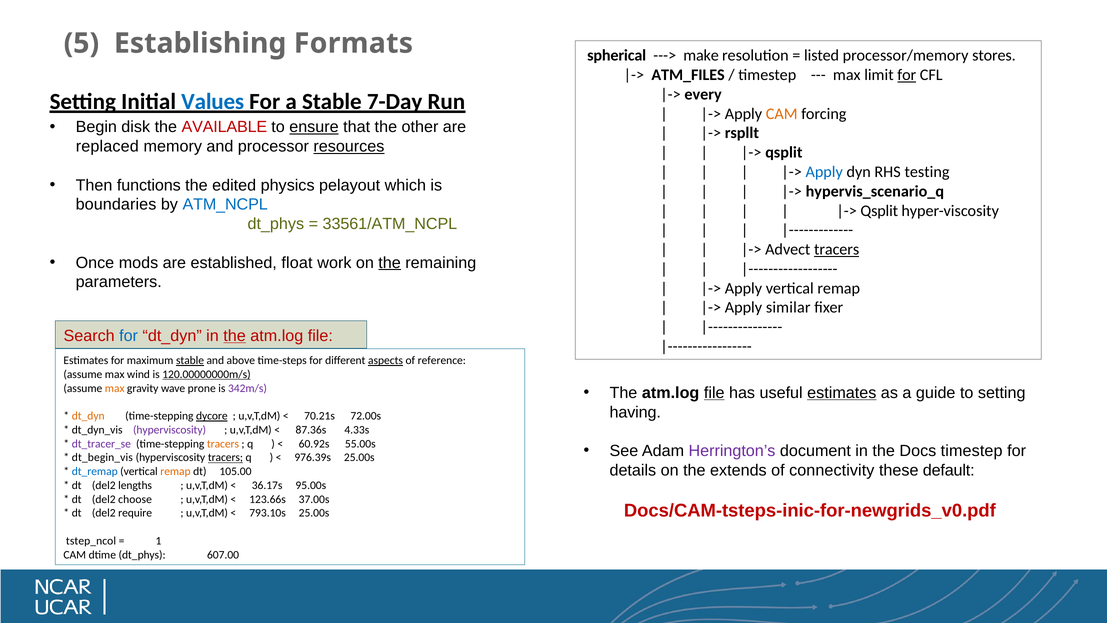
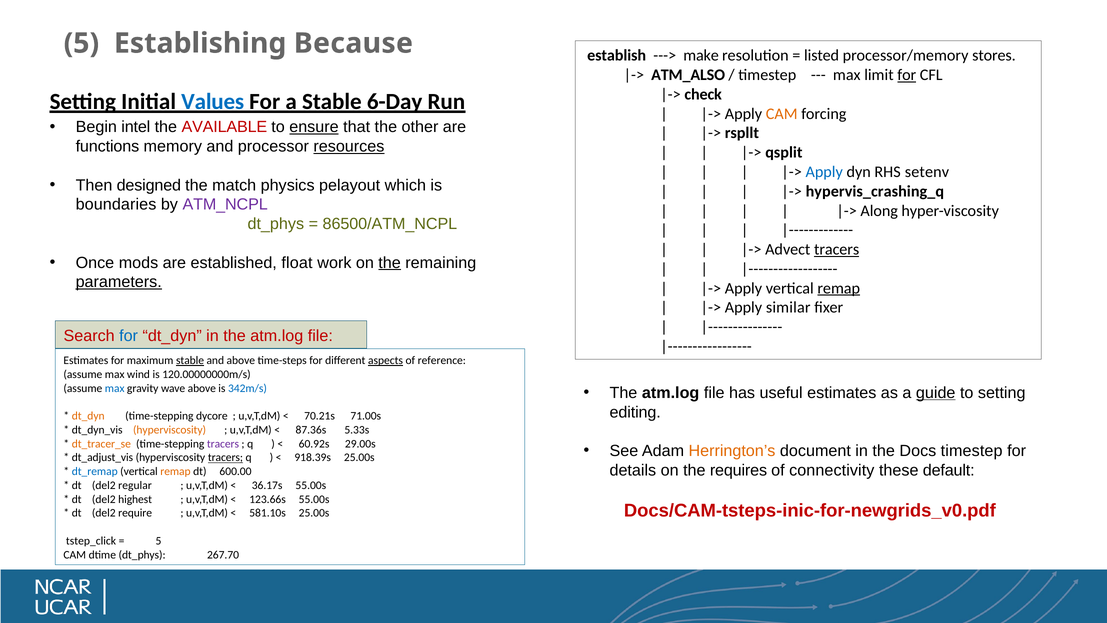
Formats: Formats -> Because
spherical: spherical -> establish
ATM_FILES: ATM_FILES -> ATM_ALSO
every: every -> check
7-Day: 7-Day -> 6-Day
disk: disk -> intel
replaced: replaced -> functions
testing: testing -> setenv
functions: functions -> designed
edited: edited -> match
hypervis_scenario_q: hypervis_scenario_q -> hypervis_crashing_q
ATM_NCPL colour: blue -> purple
Qsplit at (879, 211): Qsplit -> Along
33561/ATM_NCPL: 33561/ATM_NCPL -> 86500/ATM_NCPL
parameters underline: none -> present
remap at (839, 288) underline: none -> present
the at (235, 336) underline: present -> none
120.00000000m/s underline: present -> none
max at (115, 388) colour: orange -> blue
wave prone: prone -> above
342m/s colour: purple -> blue
file at (714, 393) underline: present -> none
estimates at (842, 393) underline: present -> none
guide underline: none -> present
having: having -> editing
dycore underline: present -> none
72.00s: 72.00s -> 71.00s
hyperviscosity at (170, 430) colour: purple -> orange
4.33s: 4.33s -> 5.33s
dt_tracer_se colour: purple -> orange
tracers at (223, 444) colour: orange -> purple
55.00s: 55.00s -> 29.00s
Herrington’s colour: purple -> orange
dt_begin_vis: dt_begin_vis -> dt_adjust_vis
976.39s: 976.39s -> 918.39s
extends: extends -> requires
105.00: 105.00 -> 600.00
lengths: lengths -> regular
36.17s 95.00s: 95.00s -> 55.00s
choose: choose -> highest
123.66s 37.00s: 37.00s -> 55.00s
793.10s: 793.10s -> 581.10s
tstep_ncol: tstep_ncol -> tstep_click
1 at (158, 541): 1 -> 5
607.00: 607.00 -> 267.70
